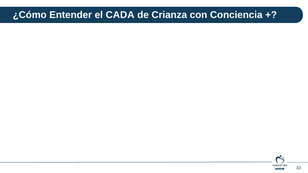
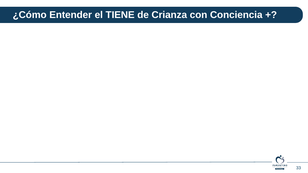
CADA: CADA -> TIENE
